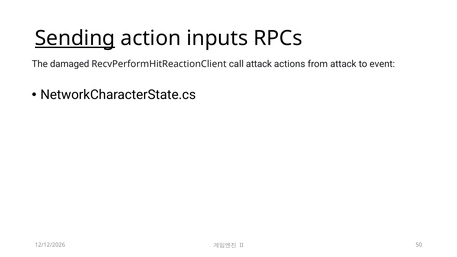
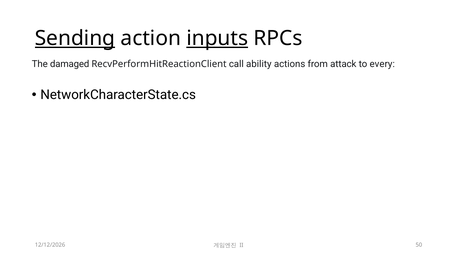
inputs underline: none -> present
call attack: attack -> ability
event: event -> every
